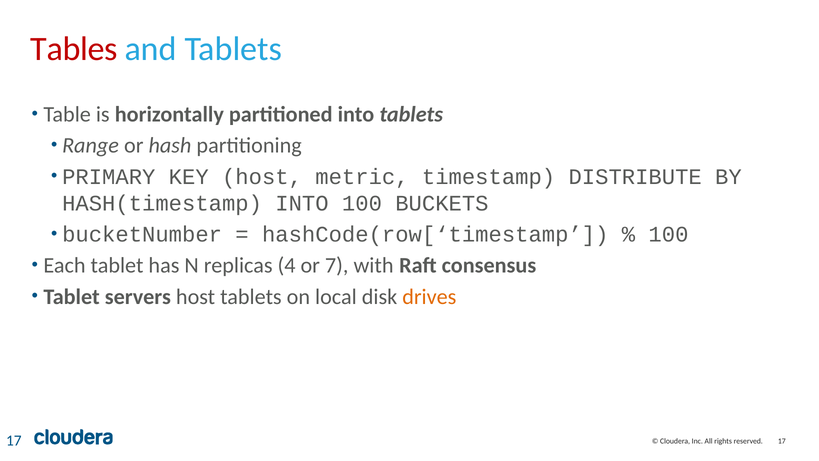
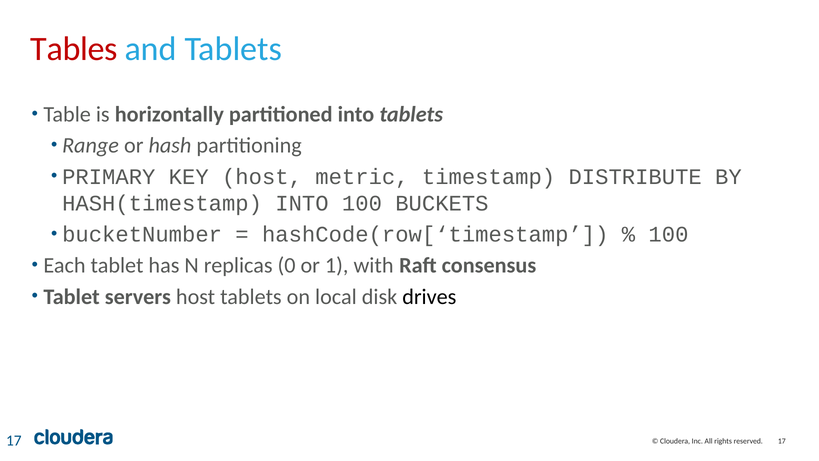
4: 4 -> 0
7: 7 -> 1
drives colour: orange -> black
